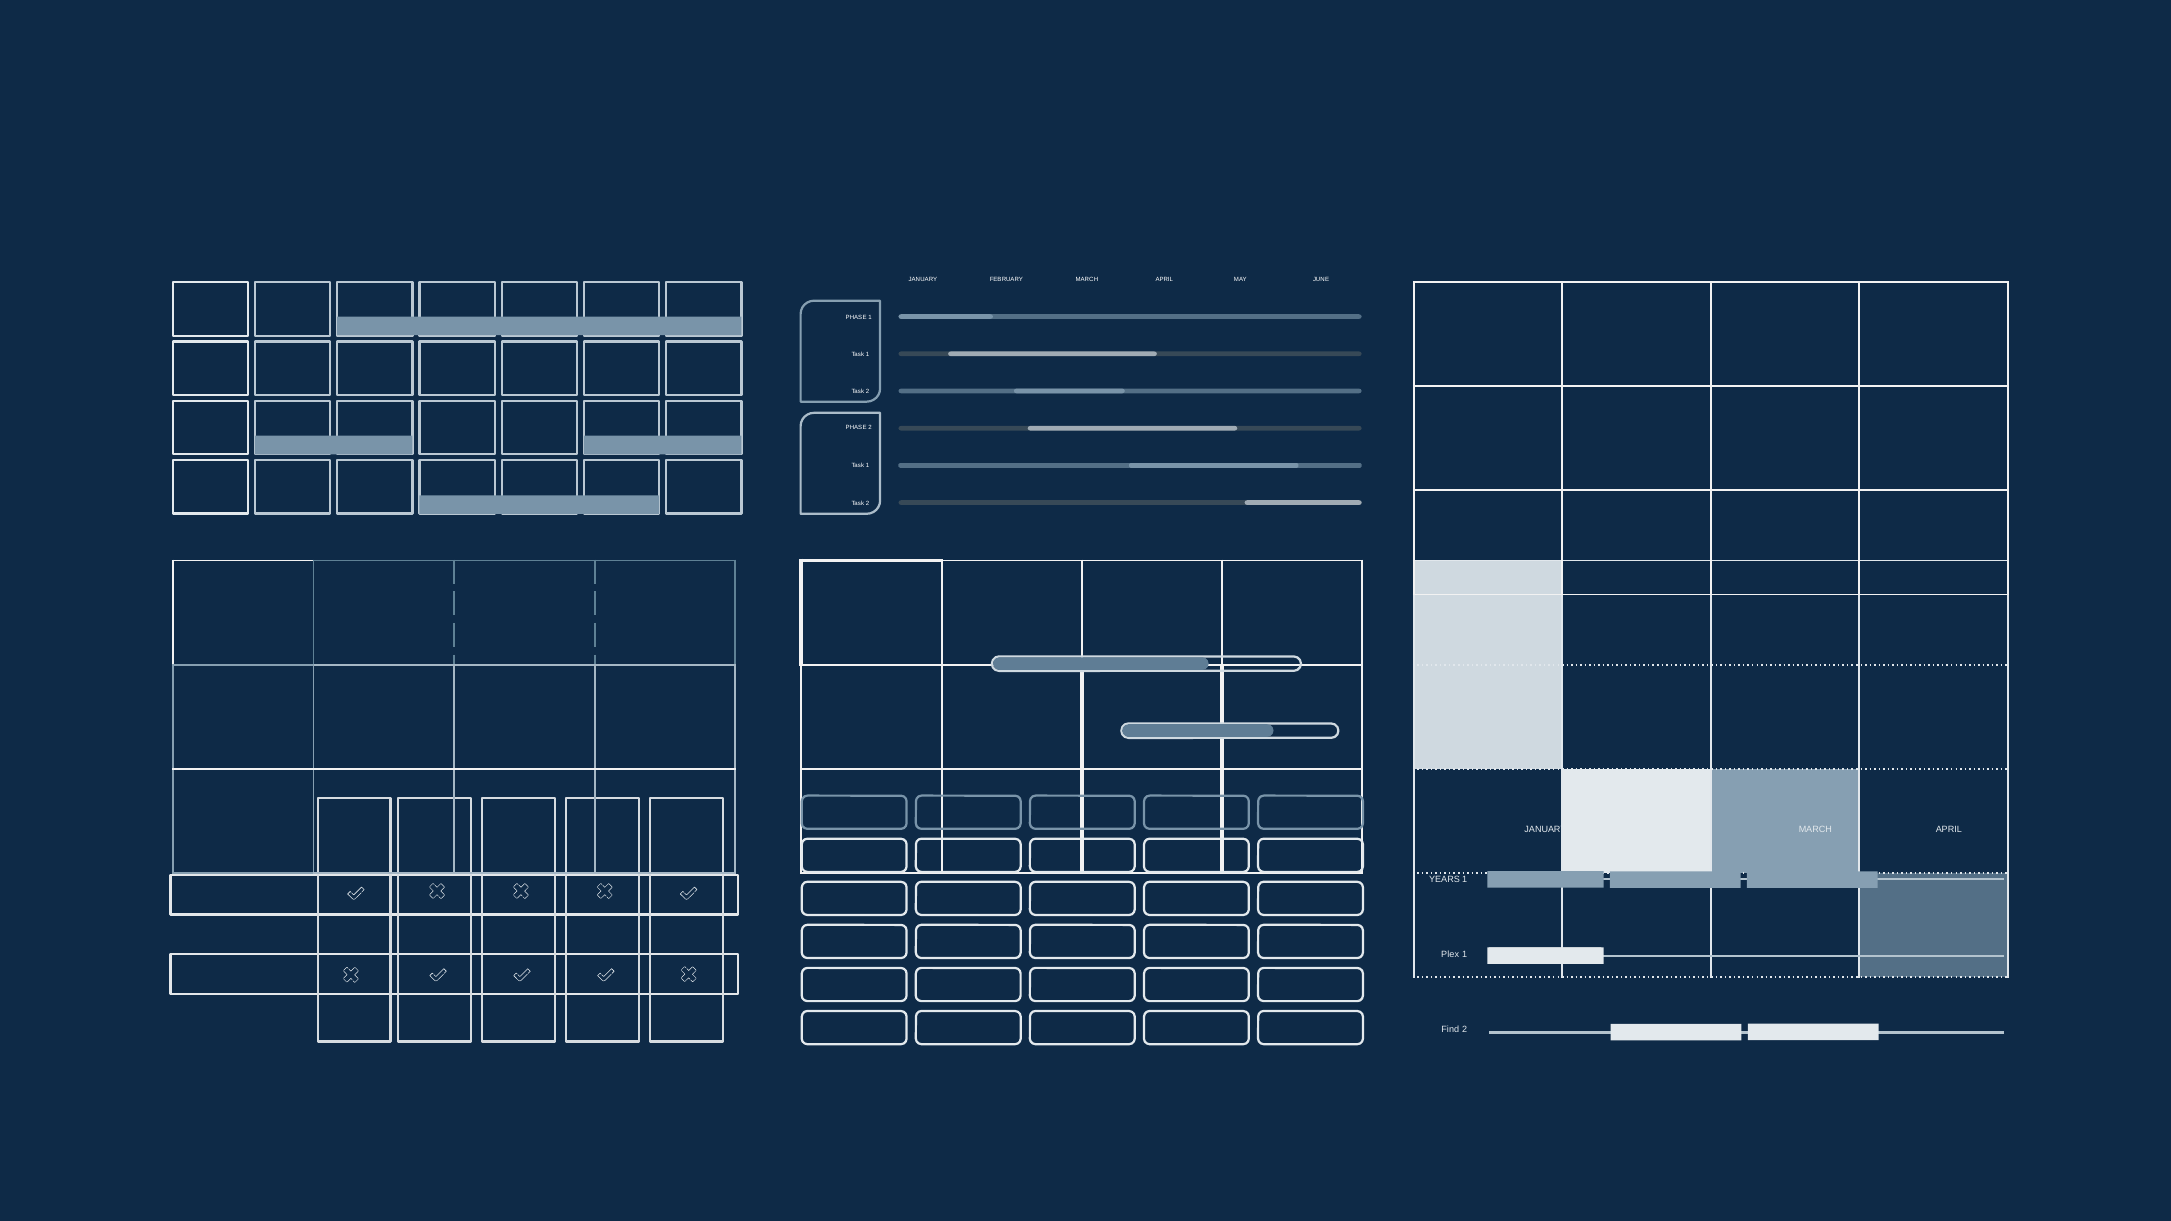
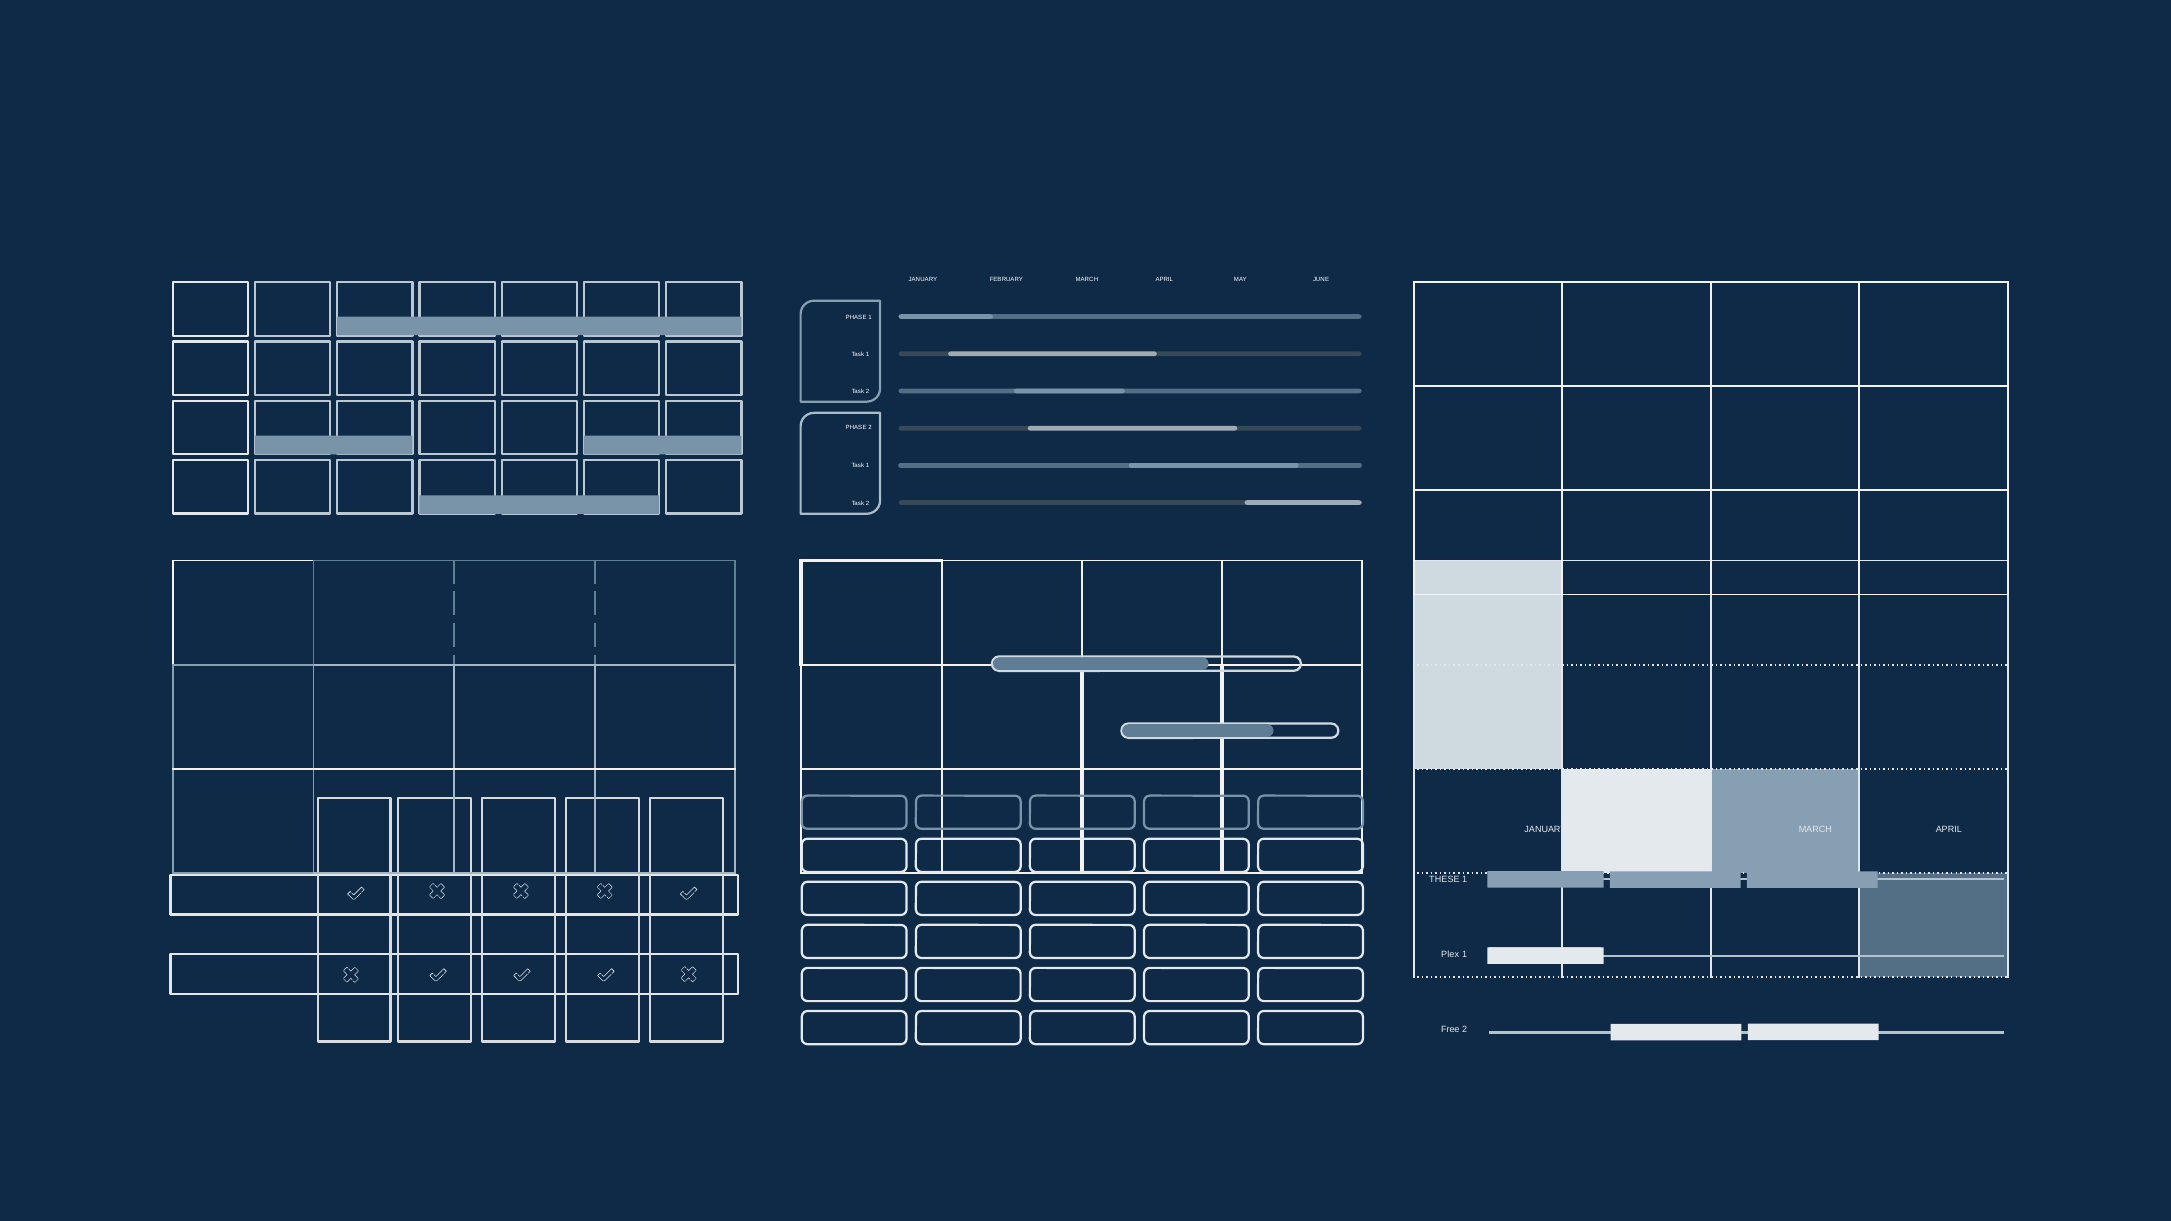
YEARS: YEARS -> THESE
Find: Find -> Free
